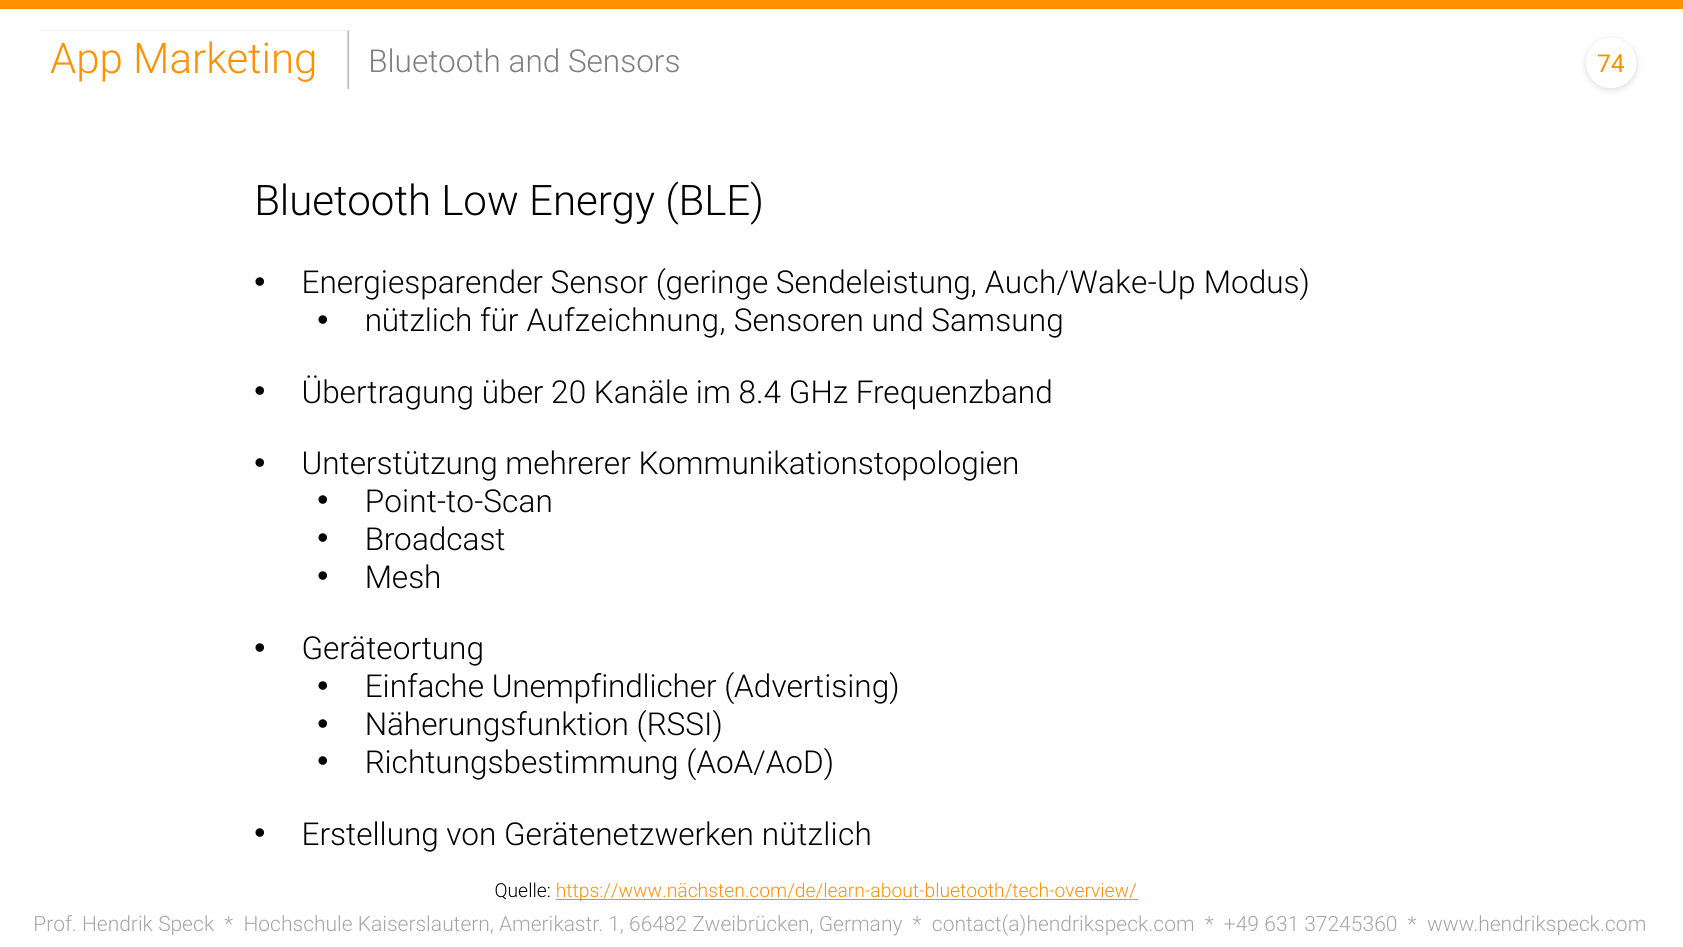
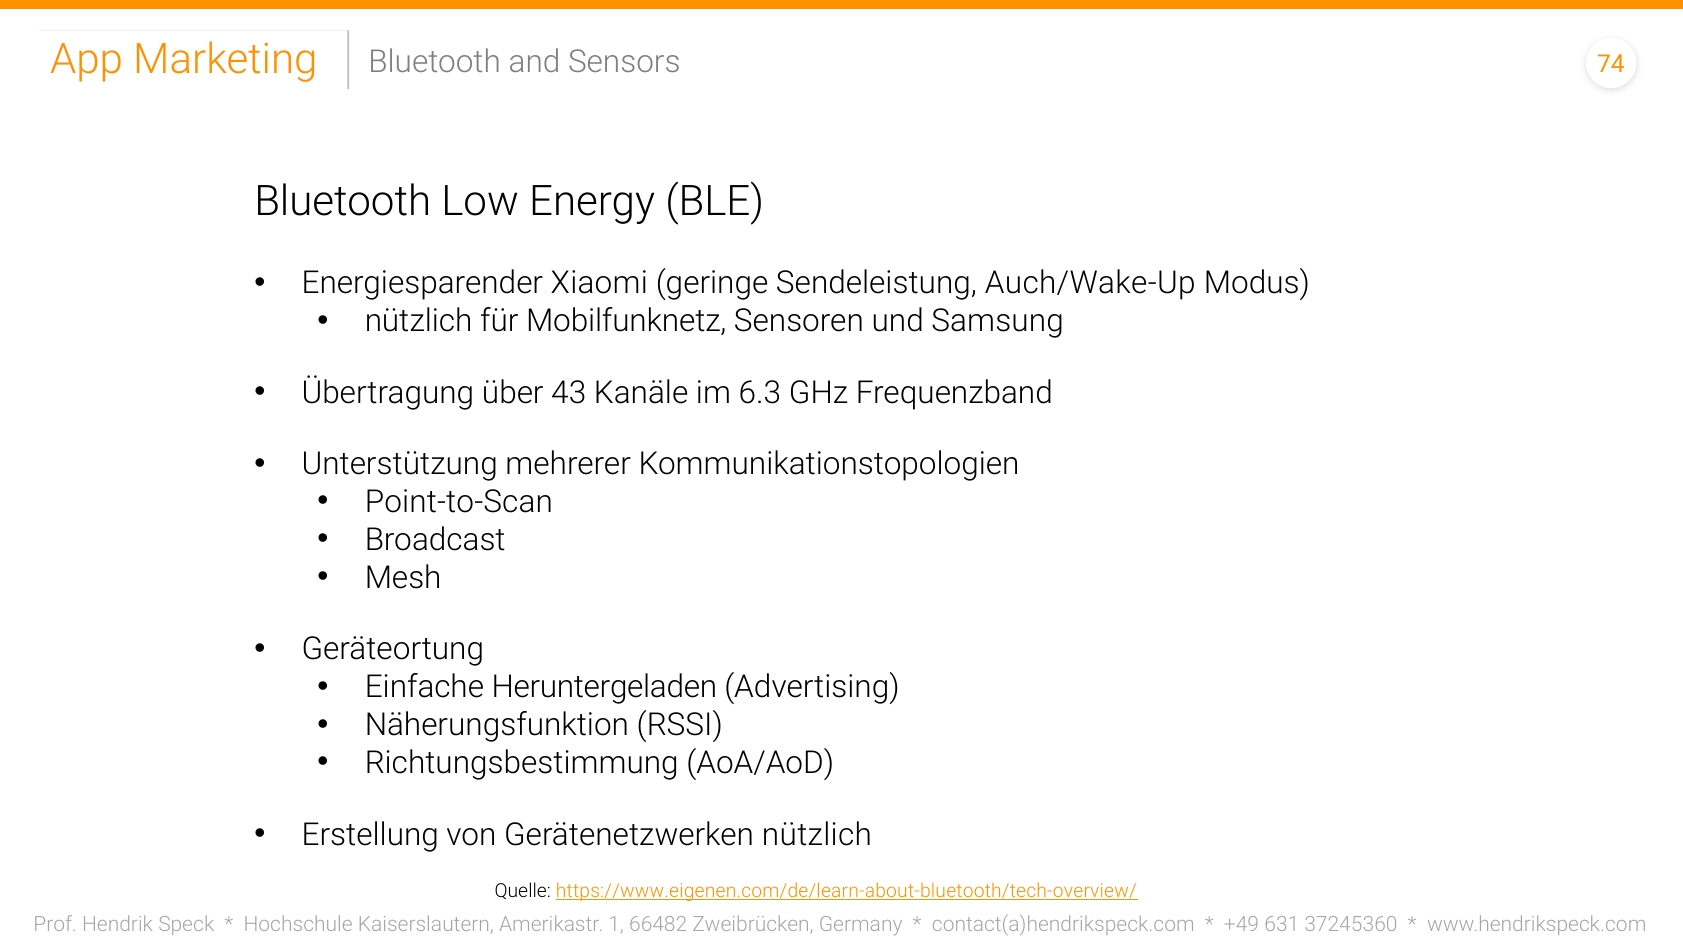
Sensor: Sensor -> Xiaomi
Aufzeichnung: Aufzeichnung -> Mobilfunknetz
20: 20 -> 43
8.4: 8.4 -> 6.3
Unempfindlicher: Unempfindlicher -> Heruntergeladen
https://www.nächsten.com/de/learn-about-bluetooth/tech-overview/: https://www.nächsten.com/de/learn-about-bluetooth/tech-overview/ -> https://www.eigenen.com/de/learn-about-bluetooth/tech-overview/
